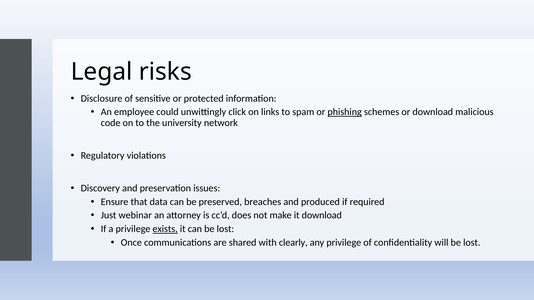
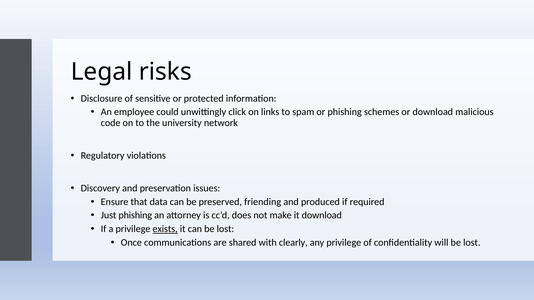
phishing at (345, 112) underline: present -> none
breaches: breaches -> friending
Just webinar: webinar -> phishing
